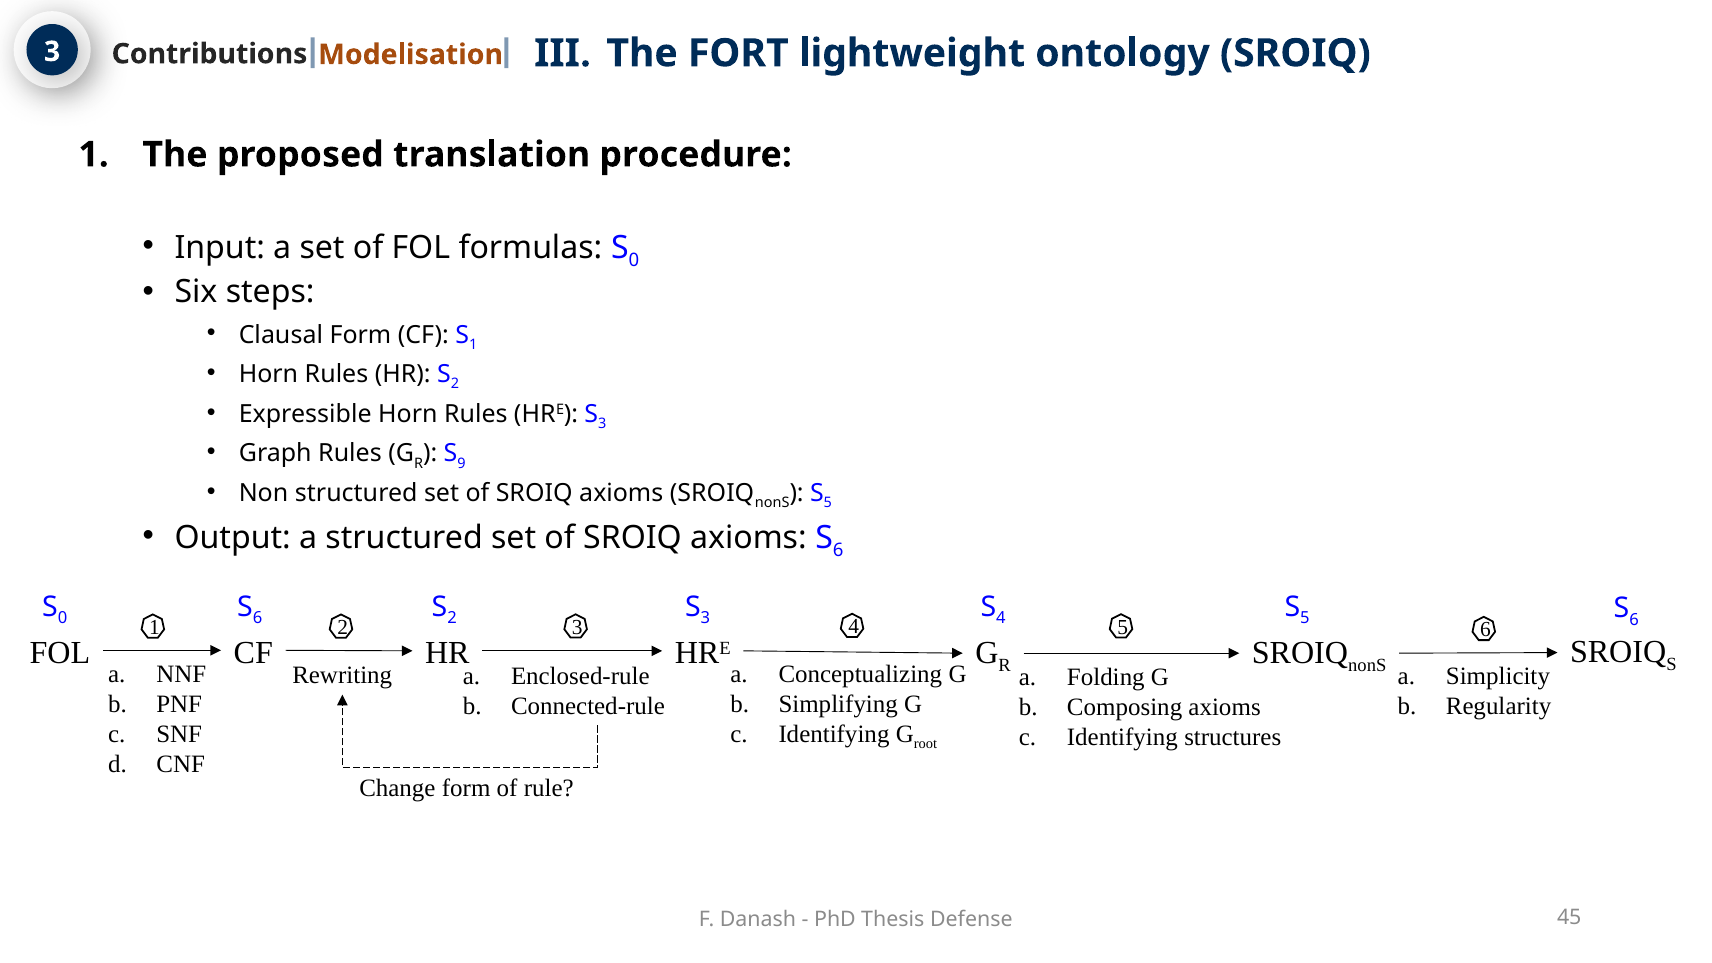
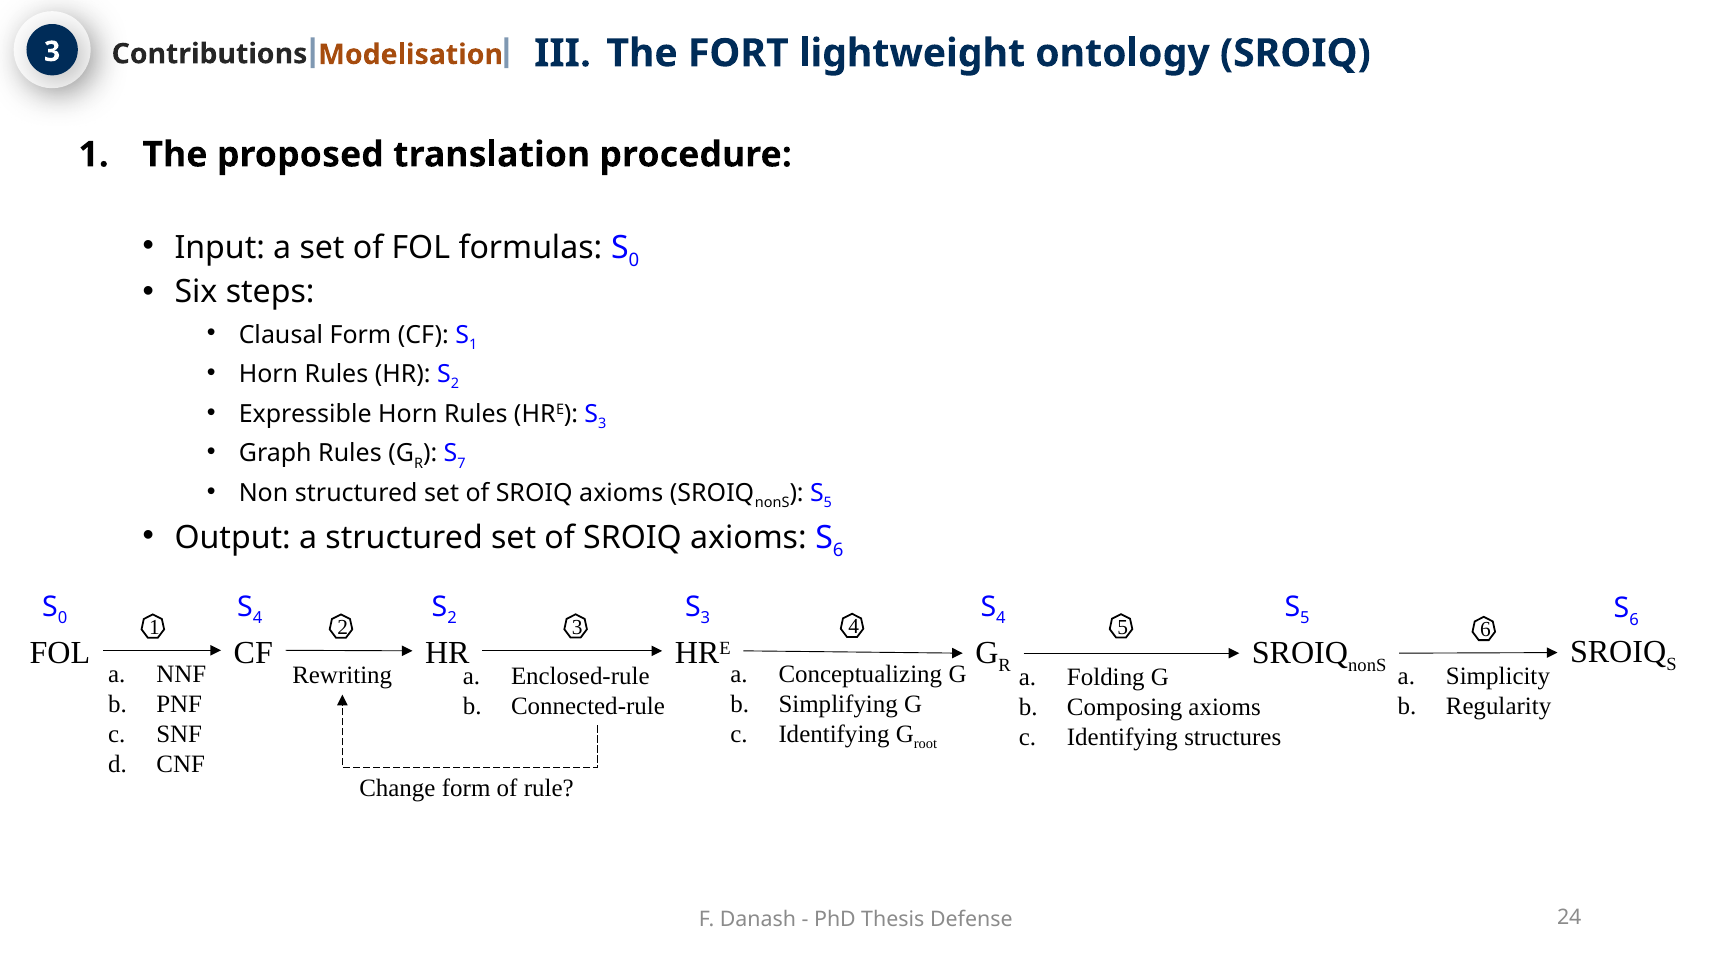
9: 9 -> 7
6 at (258, 618): 6 -> 4
45: 45 -> 24
